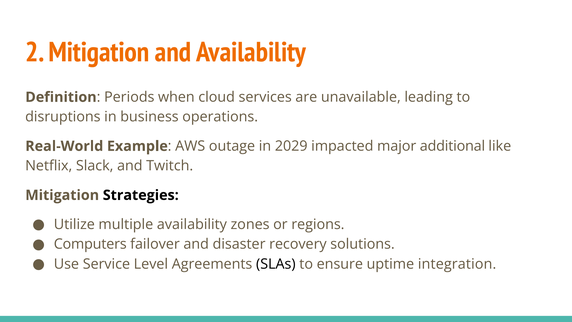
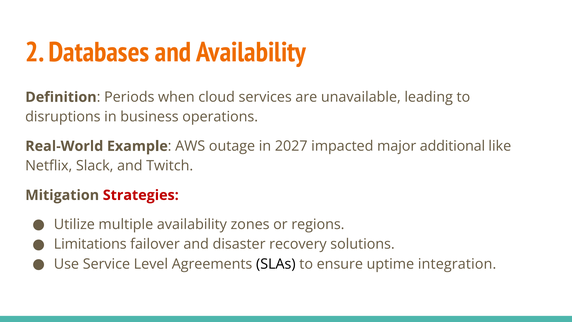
2 Mitigation: Mitigation -> Databases
2029: 2029 -> 2027
Strategies colour: black -> red
Computers: Computers -> Limitations
